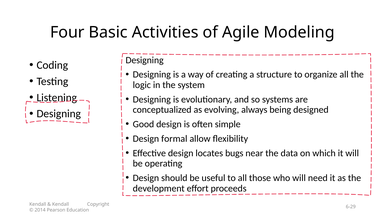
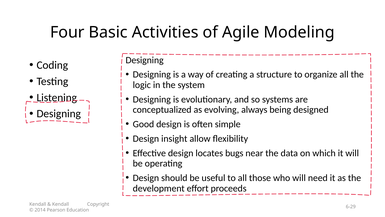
formal: formal -> insight
